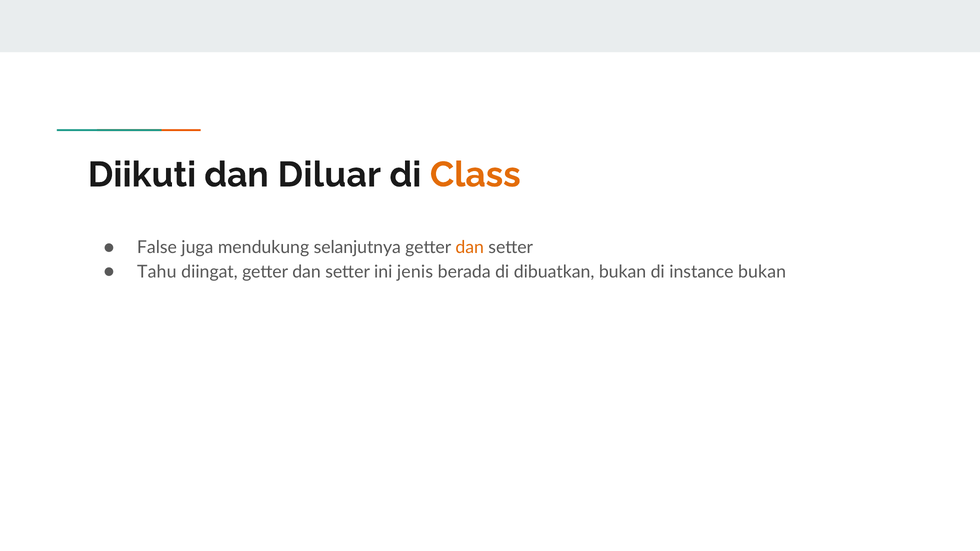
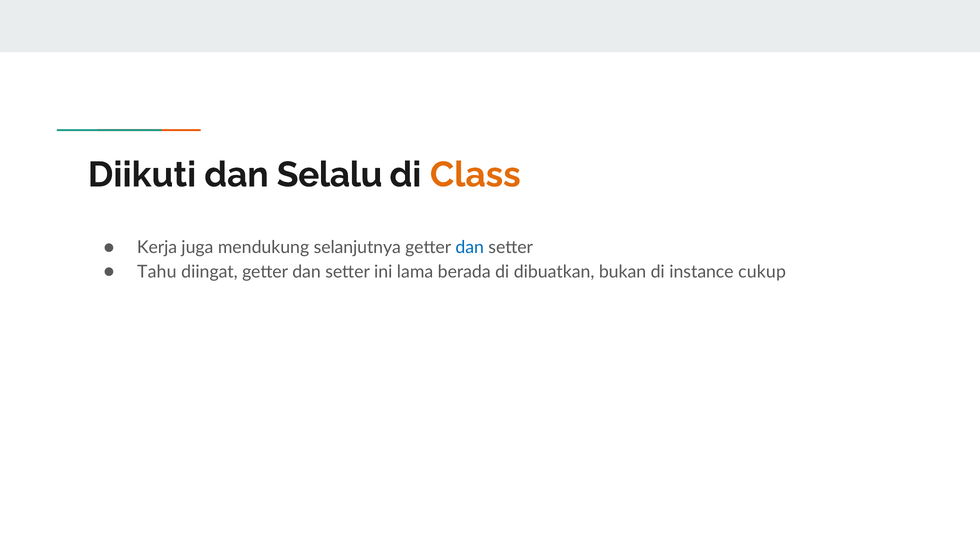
Diluar: Diluar -> Selalu
False: False -> Kerja
dan at (470, 248) colour: orange -> blue
jenis: jenis -> lama
instance bukan: bukan -> cukup
